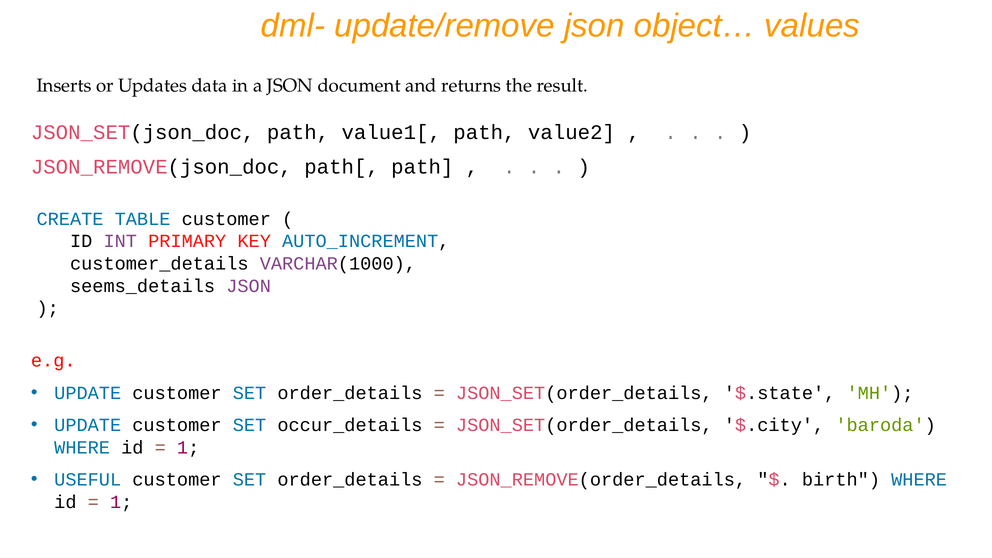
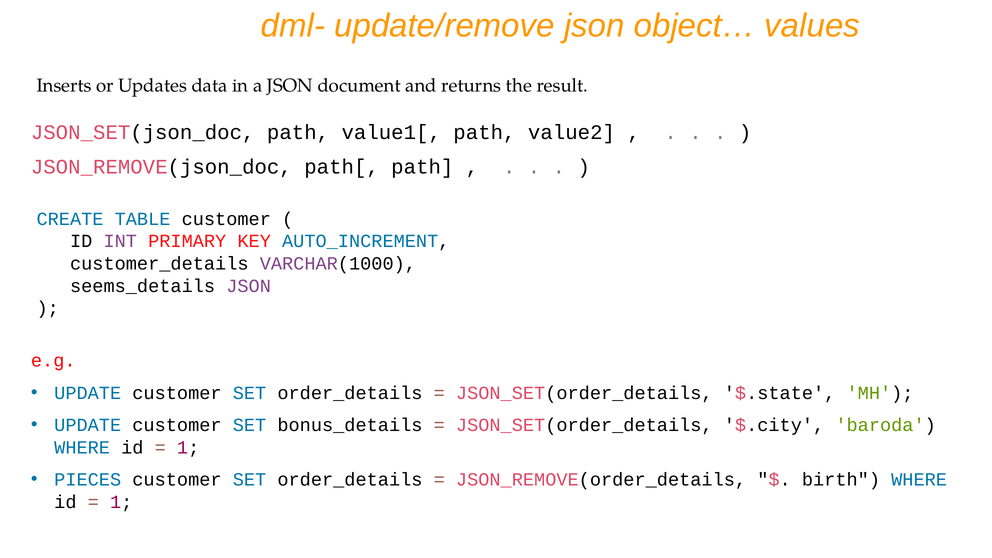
occur_details: occur_details -> bonus_details
USEFUL: USEFUL -> PIECES
